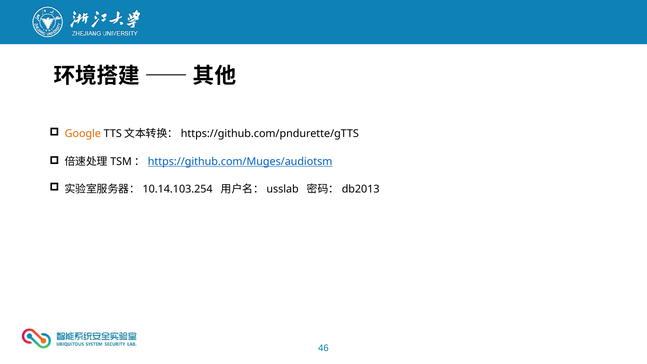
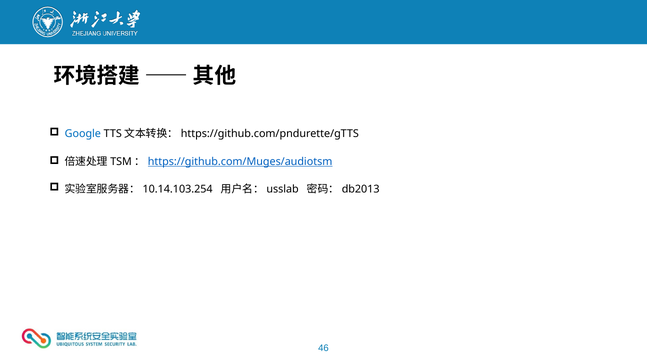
Google colour: orange -> blue
